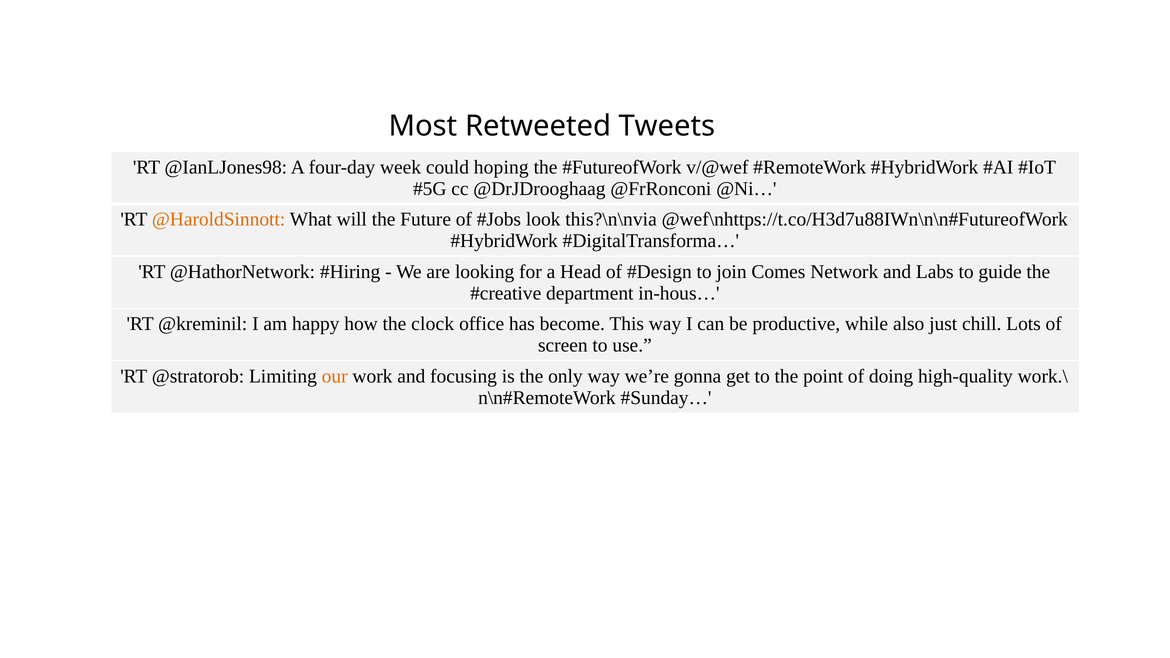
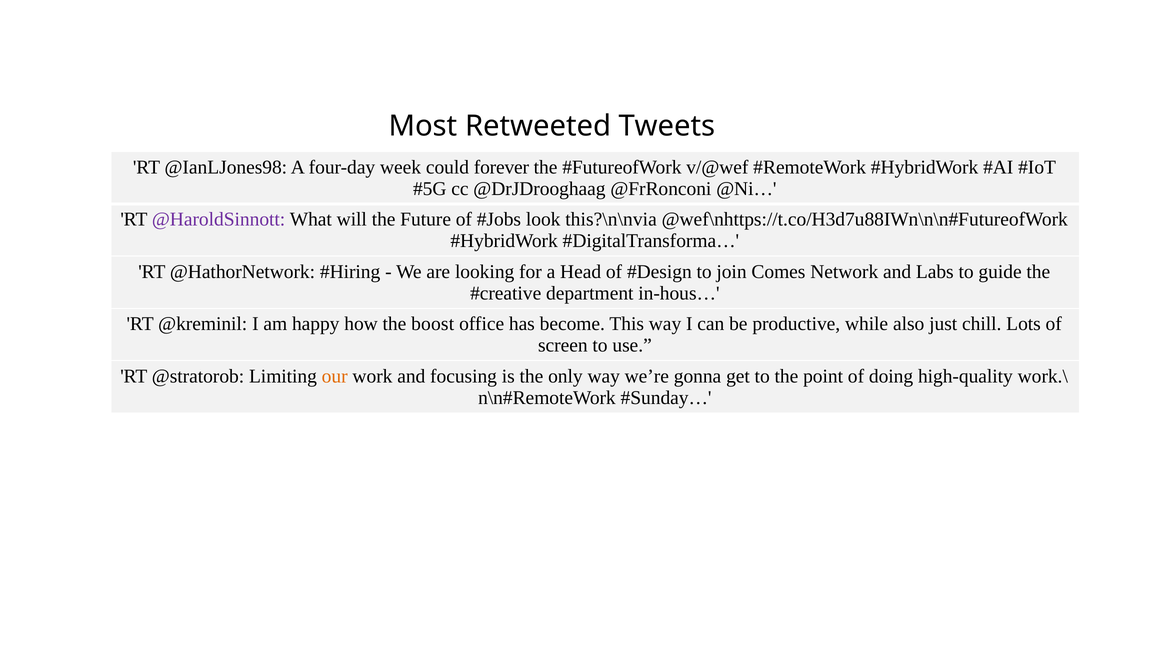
hoping: hoping -> forever
@HaroldSinnott colour: orange -> purple
clock: clock -> boost
